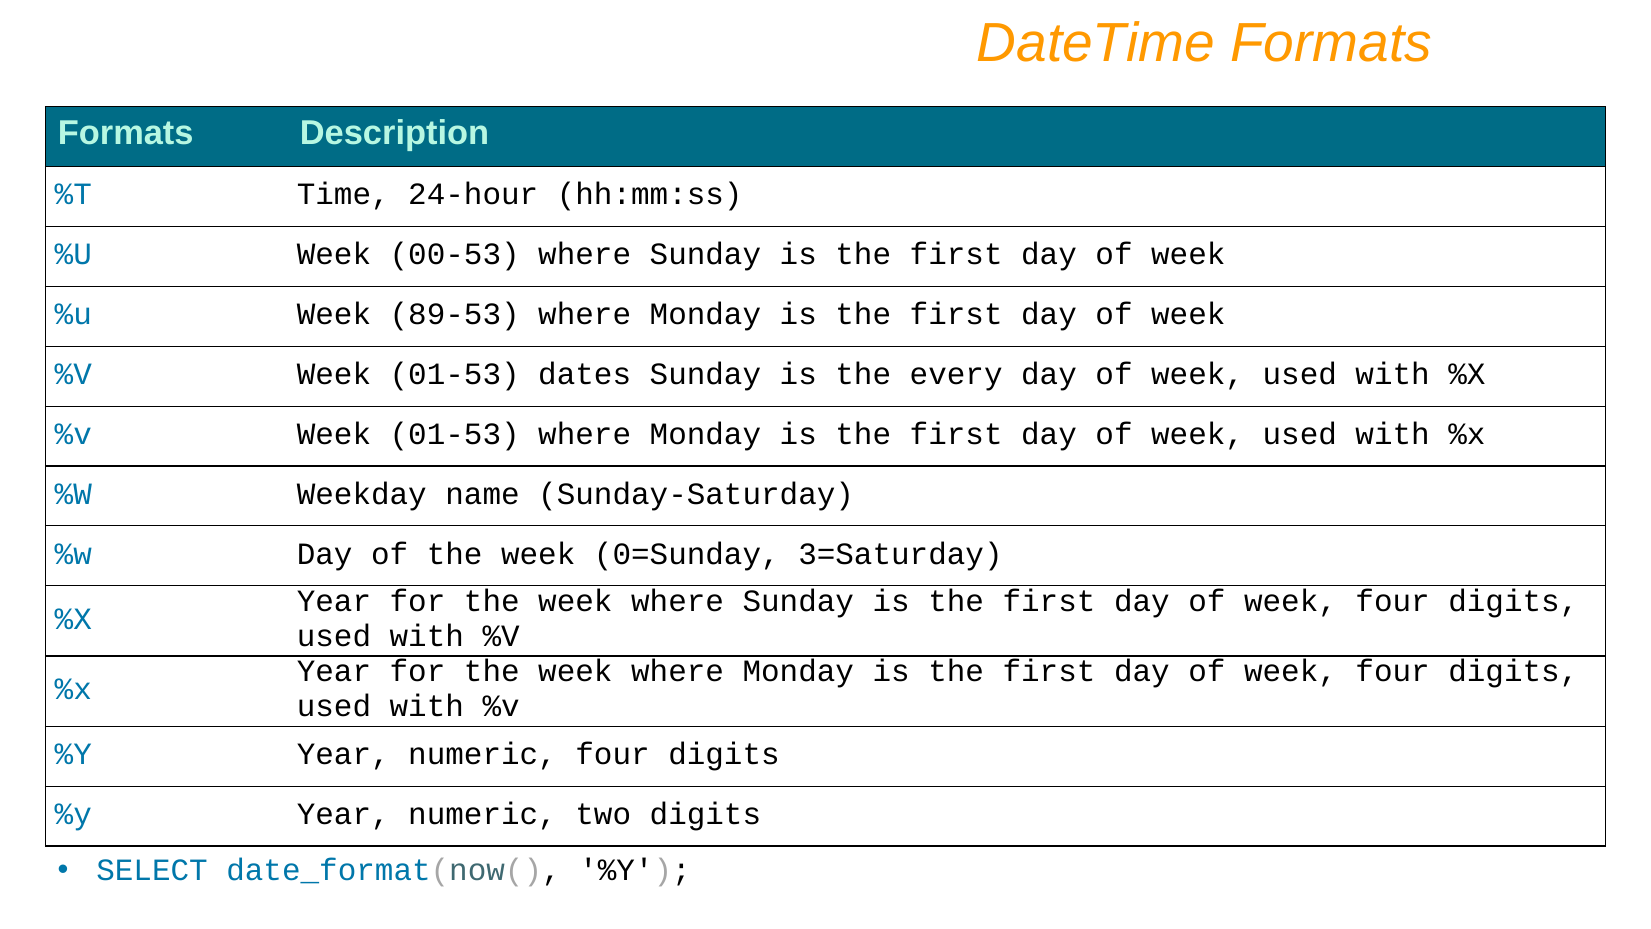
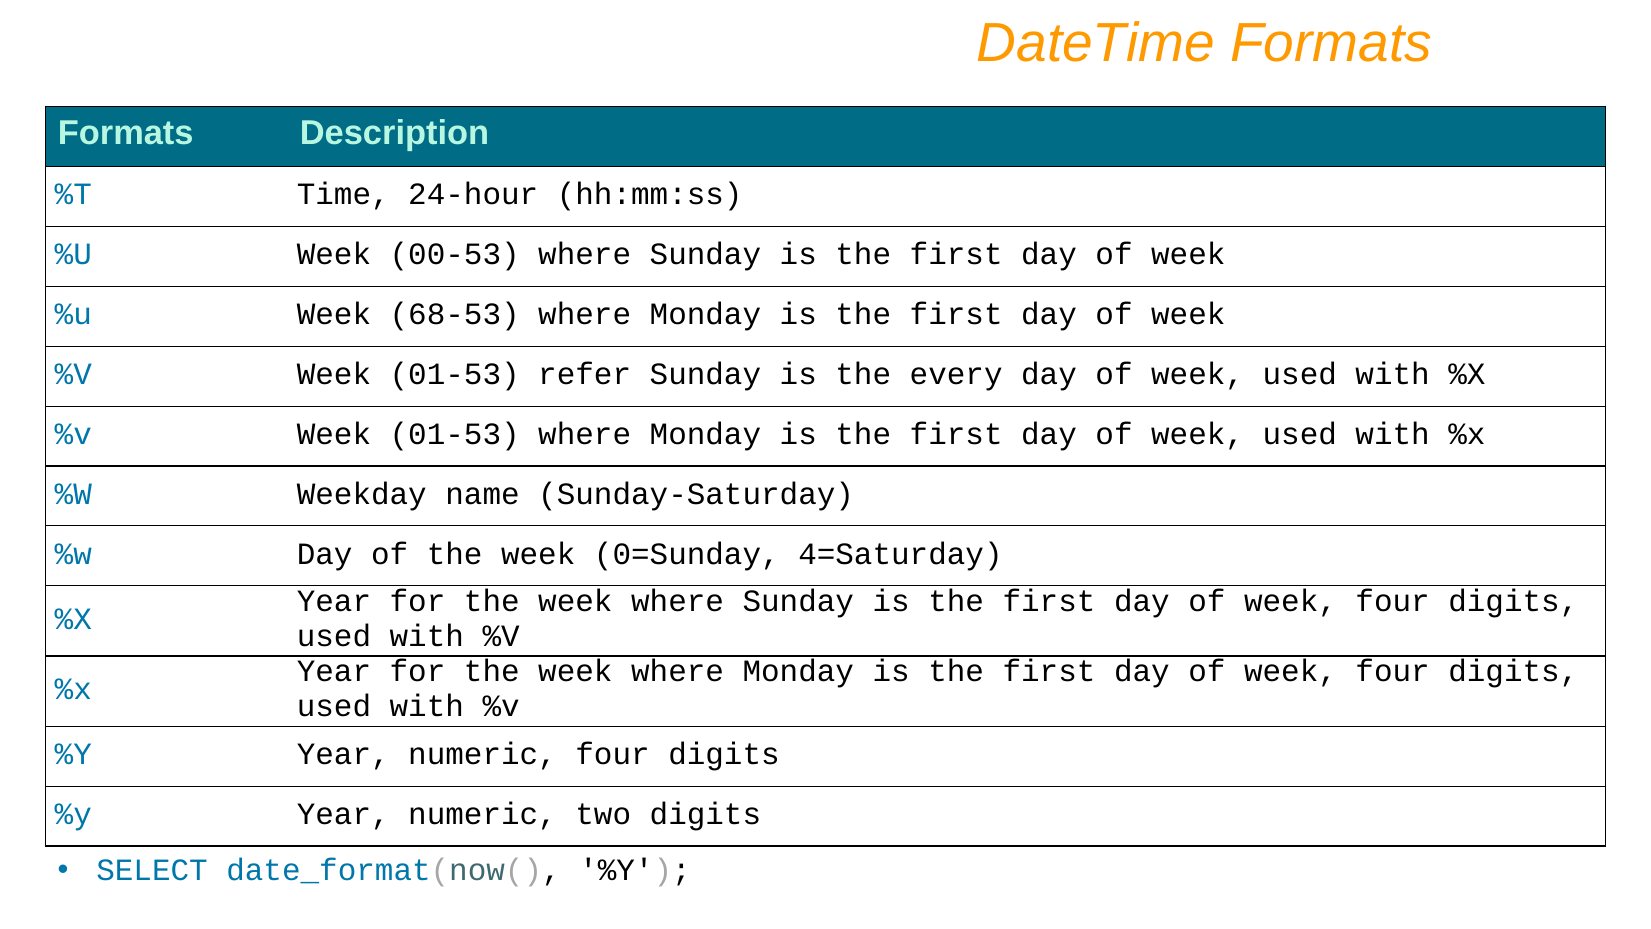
89-53: 89-53 -> 68-53
dates: dates -> refer
3=Saturday: 3=Saturday -> 4=Saturday
